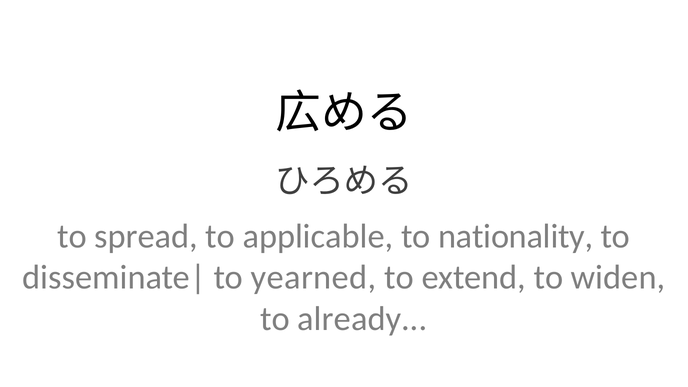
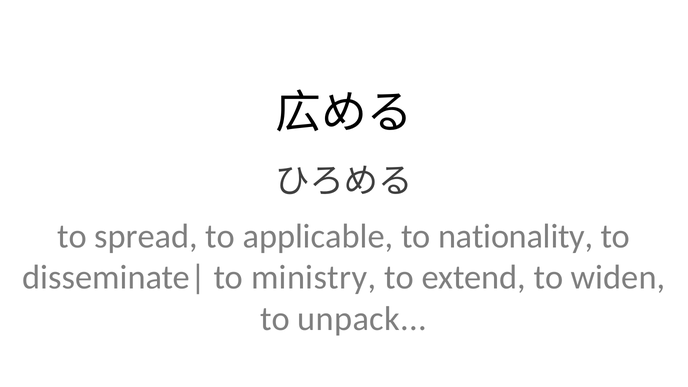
yearned: yearned -> ministry
already: already -> unpack
